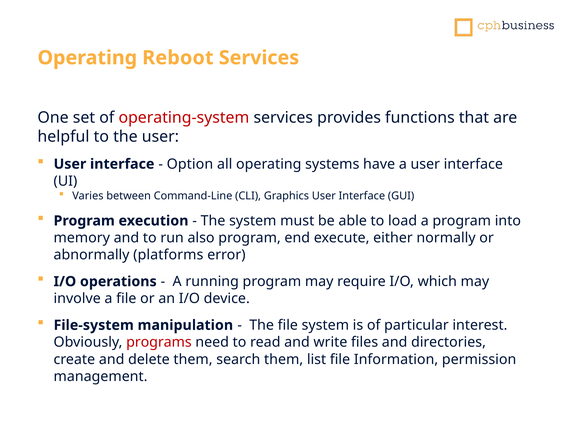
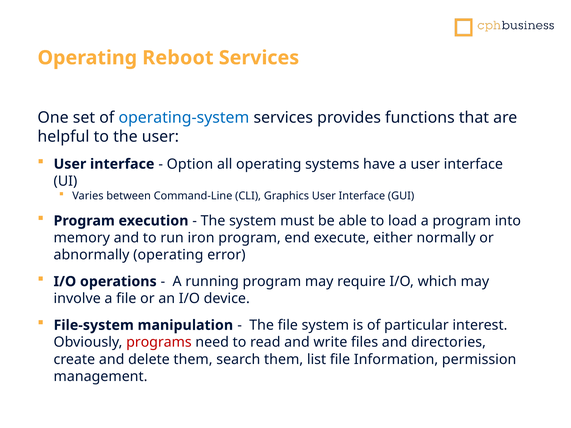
operating-system colour: red -> blue
also: also -> iron
abnormally platforms: platforms -> operating
